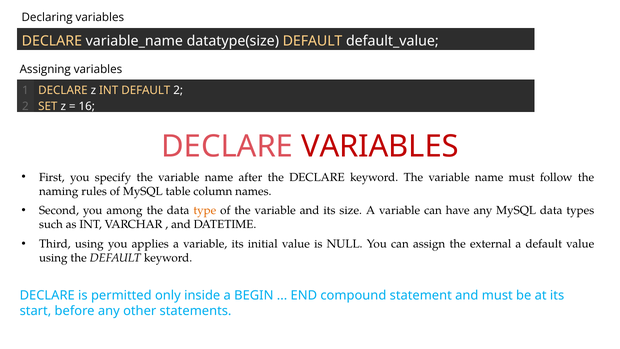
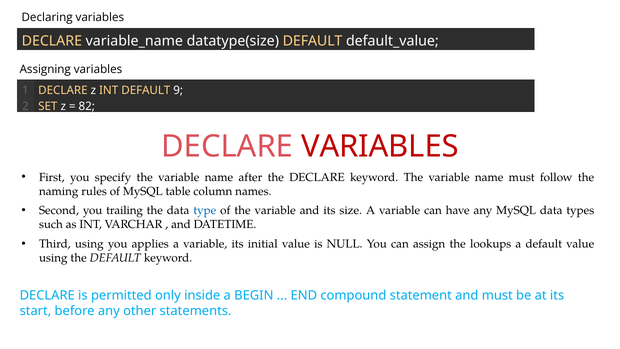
DEFAULT 2: 2 -> 9
16: 16 -> 82
among: among -> trailing
type colour: orange -> blue
external: external -> lookups
